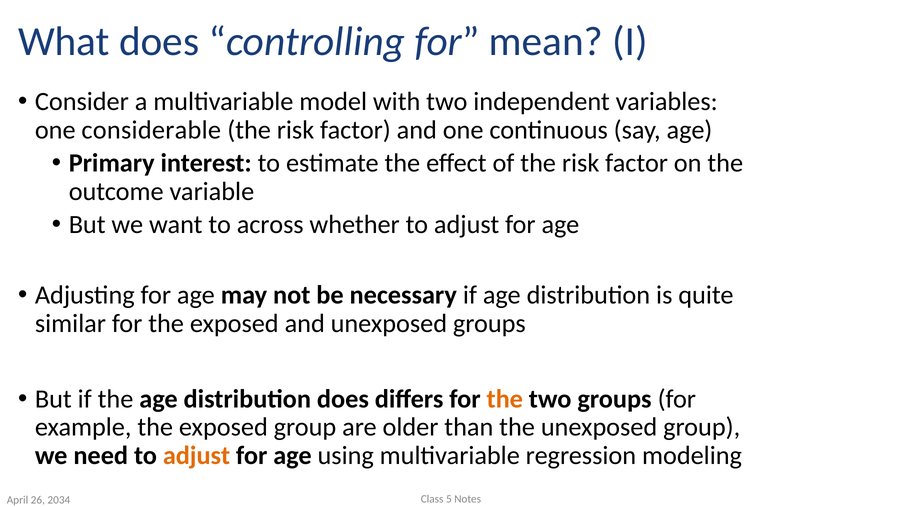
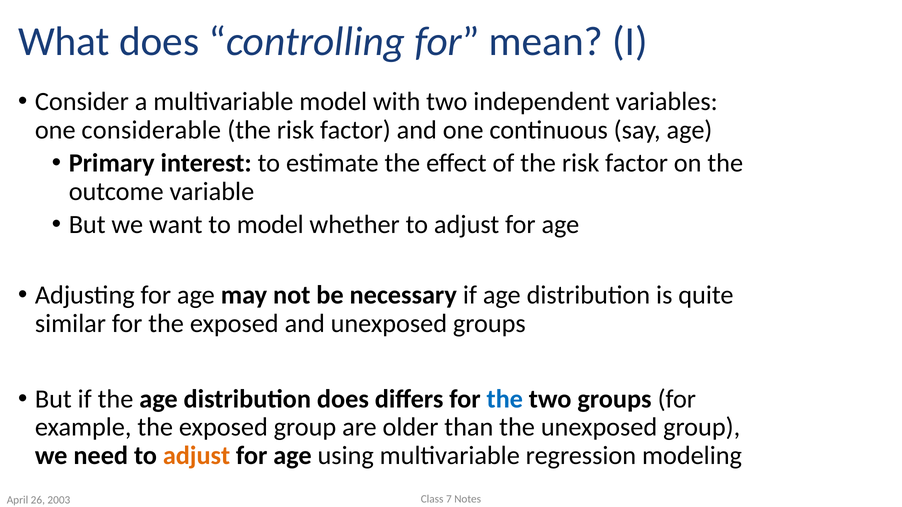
to across: across -> model
the at (505, 399) colour: orange -> blue
5: 5 -> 7
2034: 2034 -> 2003
